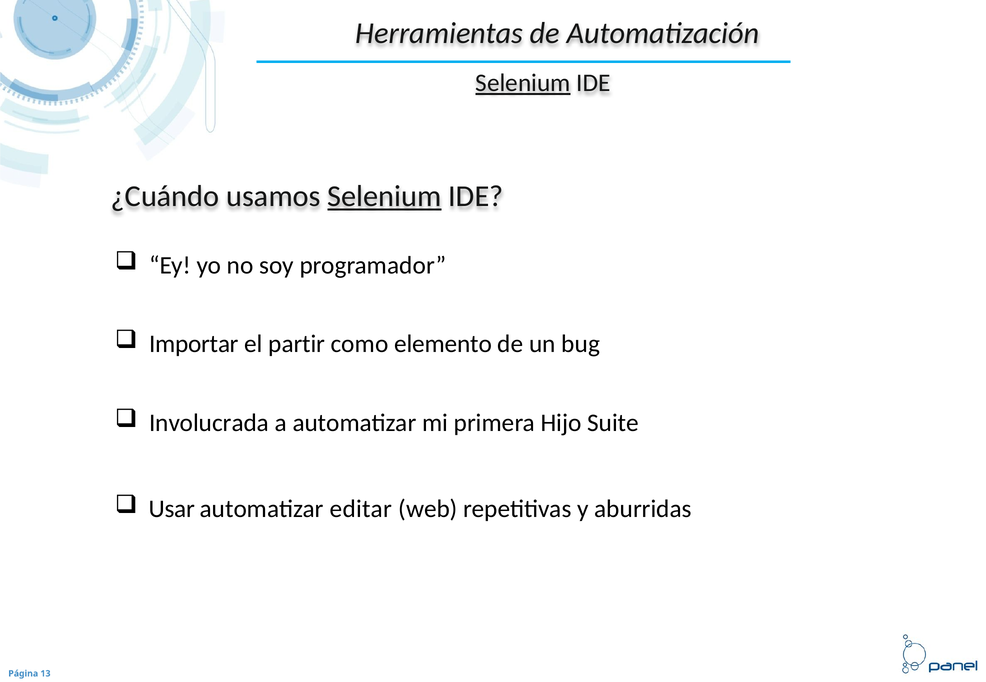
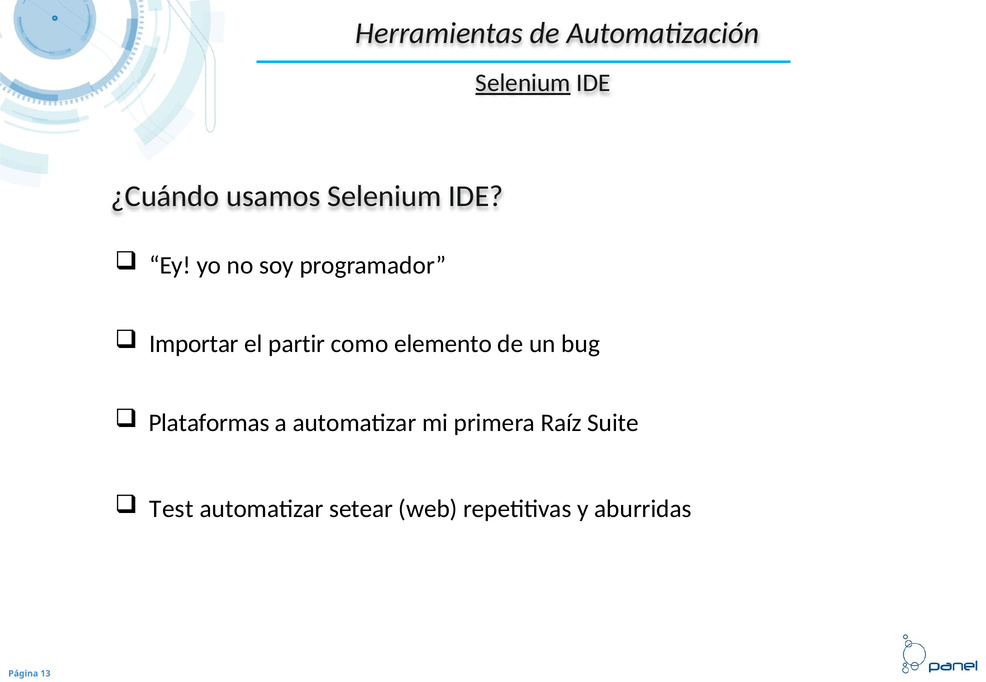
Selenium at (384, 197) underline: present -> none
Involucrada: Involucrada -> Plataformas
Hijo: Hijo -> Raíz
Usar: Usar -> Test
editar: editar -> setear
